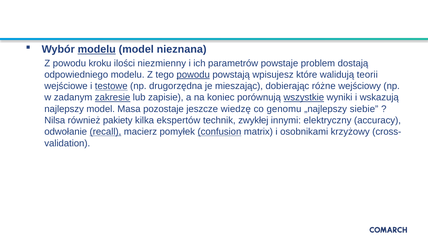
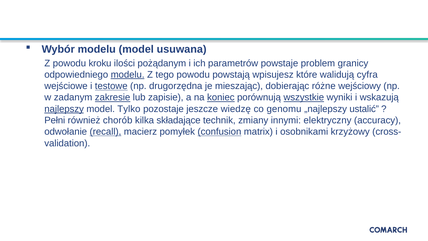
modelu at (97, 49) underline: present -> none
nieznana: nieznana -> usuwana
niezmienny: niezmienny -> pożądanym
dostają: dostają -> granicy
modelu at (128, 75) underline: none -> present
powodu at (193, 75) underline: present -> none
teorii: teorii -> cyfra
koniec underline: none -> present
najlepszy underline: none -> present
Masa: Masa -> Tylko
siebie: siebie -> ustalić
Nilsa: Nilsa -> Pełni
pakiety: pakiety -> chorób
ekspertów: ekspertów -> składające
zwykłej: zwykłej -> zmiany
